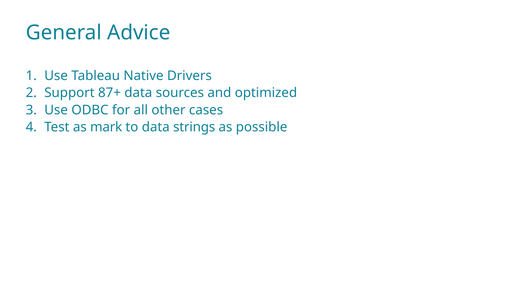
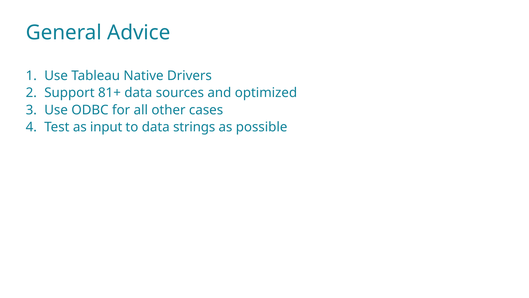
87+: 87+ -> 81+
mark: mark -> input
